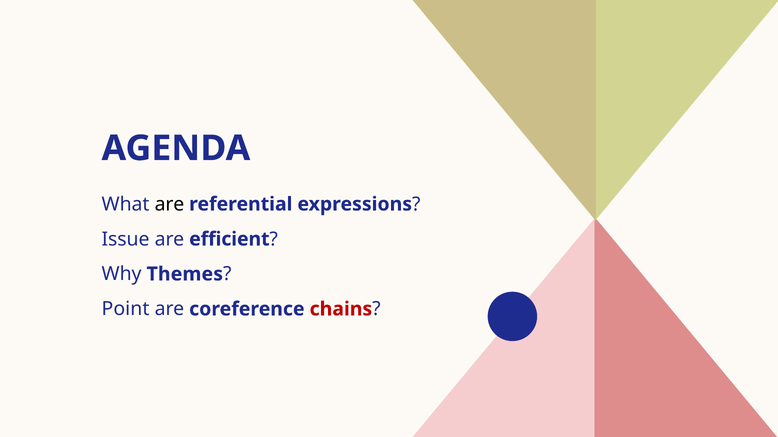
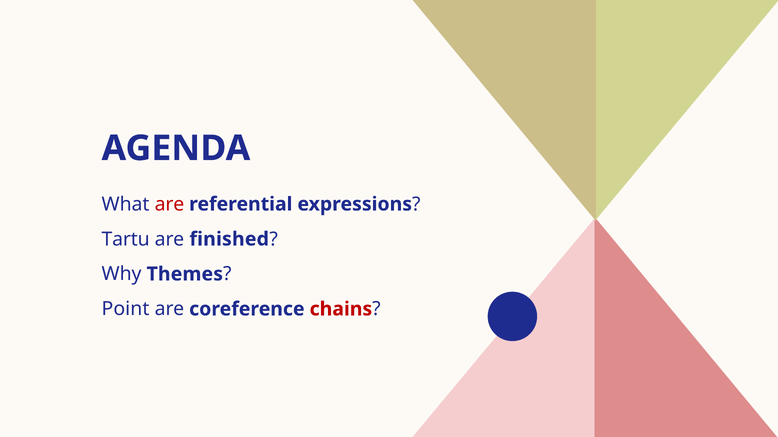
are at (169, 204) colour: black -> red
Issue: Issue -> Tartu
efficient: efficient -> finished
